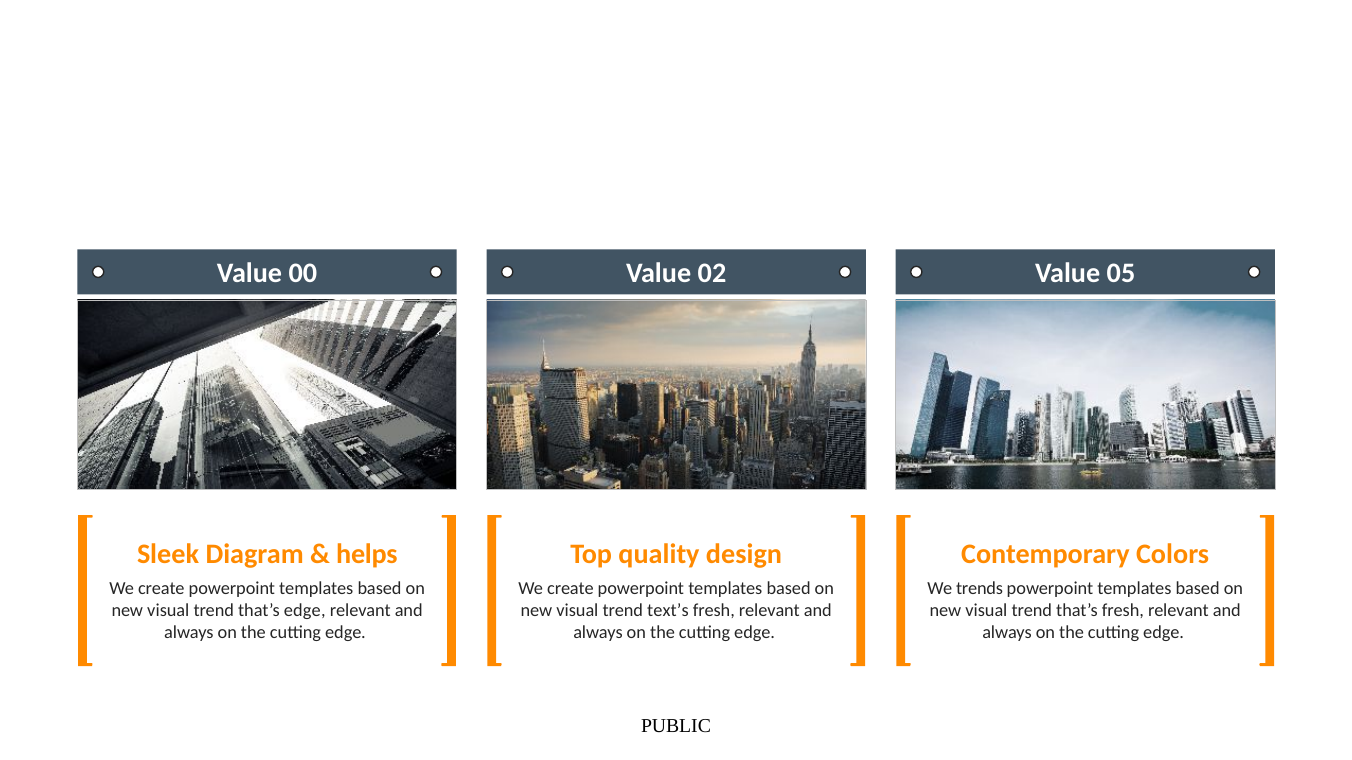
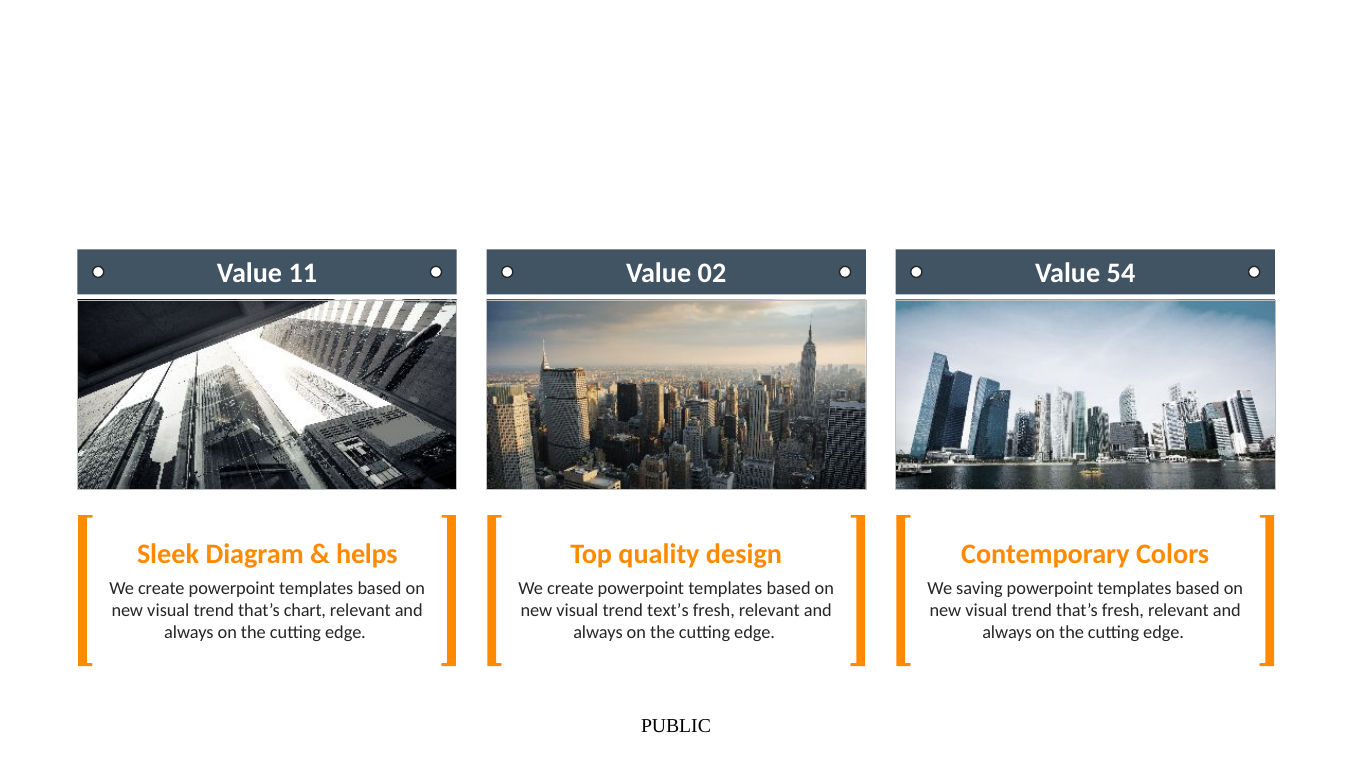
00: 00 -> 11
05: 05 -> 54
trends: trends -> saving
that’s edge: edge -> chart
